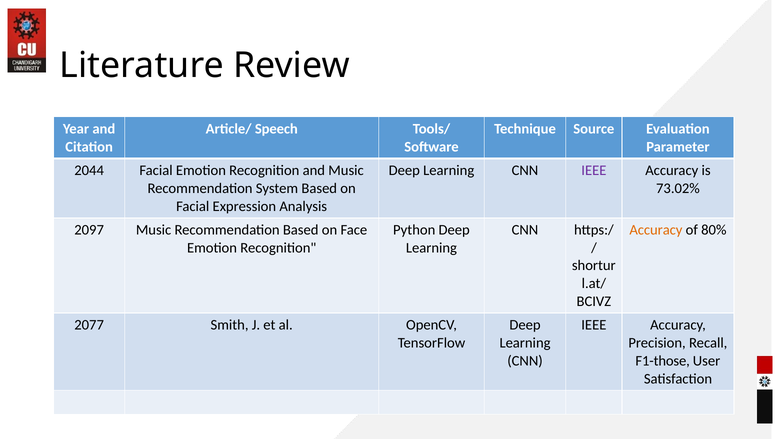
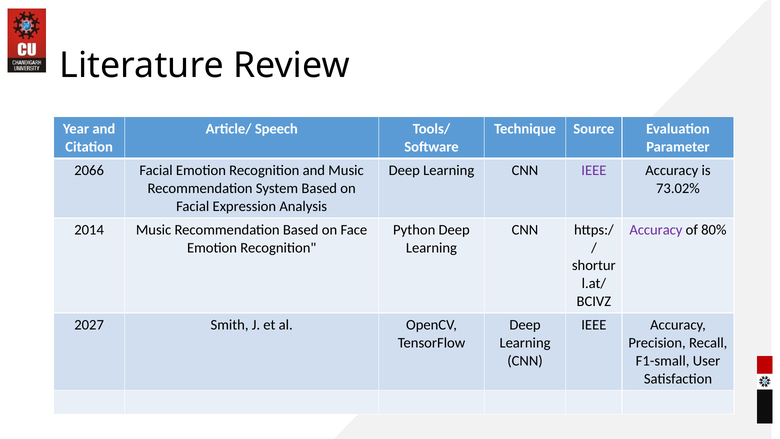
2044: 2044 -> 2066
2097: 2097 -> 2014
Accuracy at (656, 230) colour: orange -> purple
2077: 2077 -> 2027
F1-those: F1-those -> F1-small
